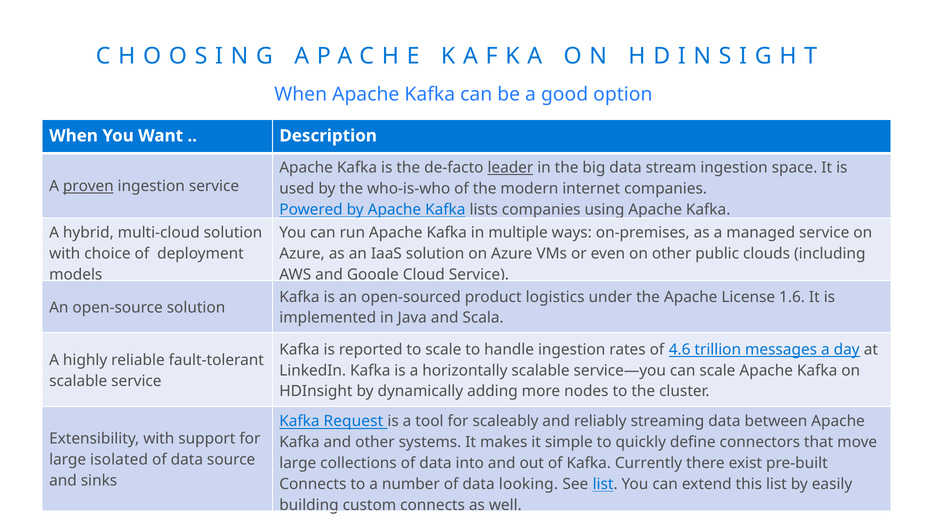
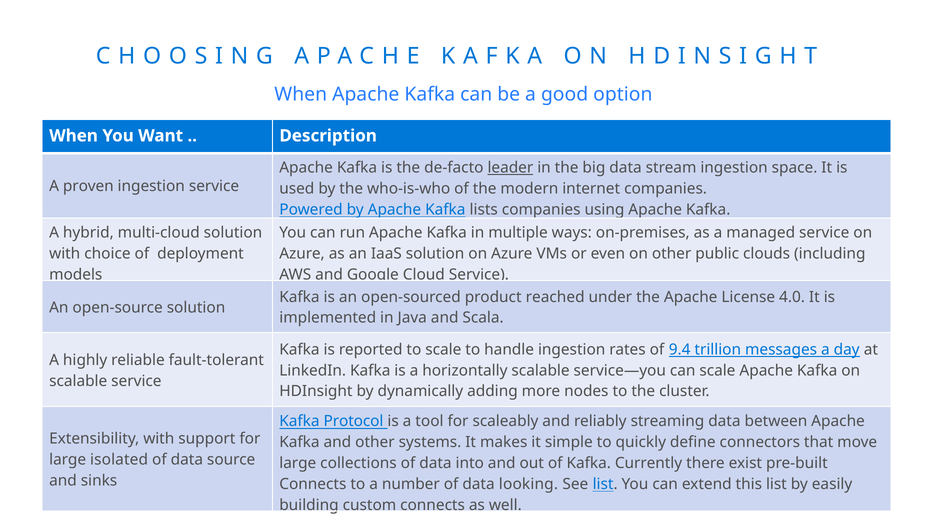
proven underline: present -> none
logistics: logistics -> reached
1.6: 1.6 -> 4.0
4.6: 4.6 -> 9.4
Request: Request -> Protocol
